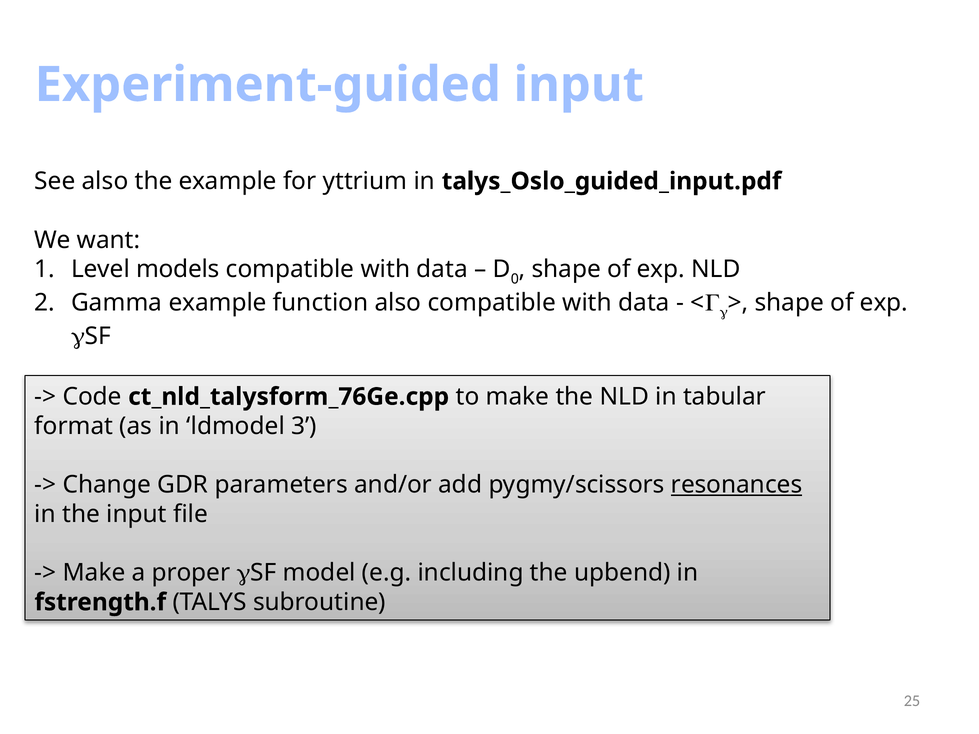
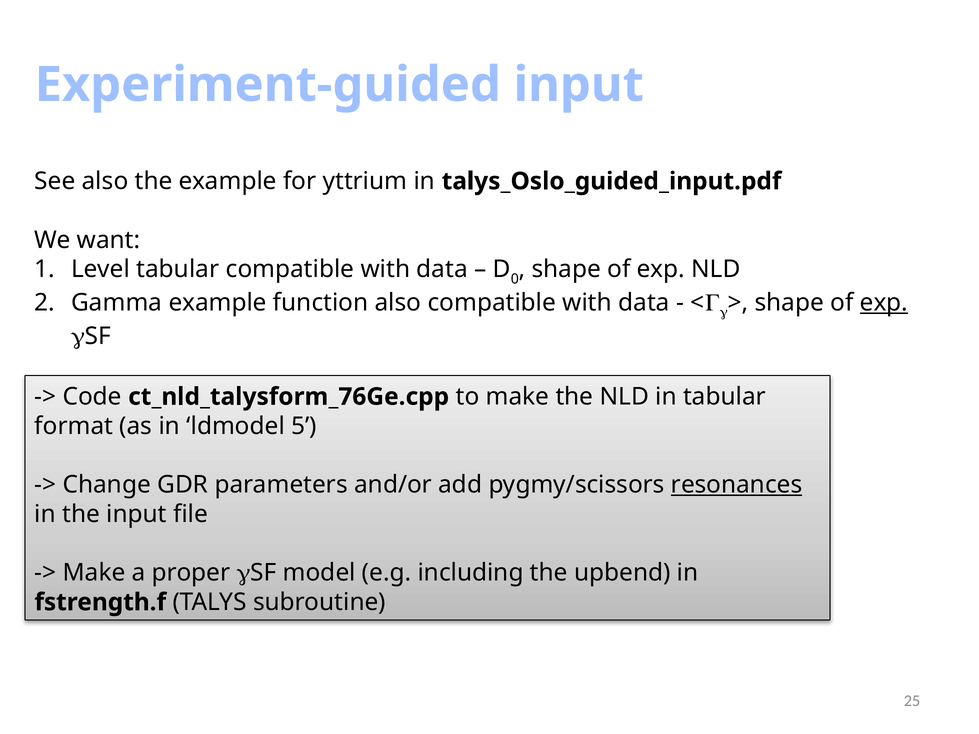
Level models: models -> tabular
exp at (884, 303) underline: none -> present
3: 3 -> 5
